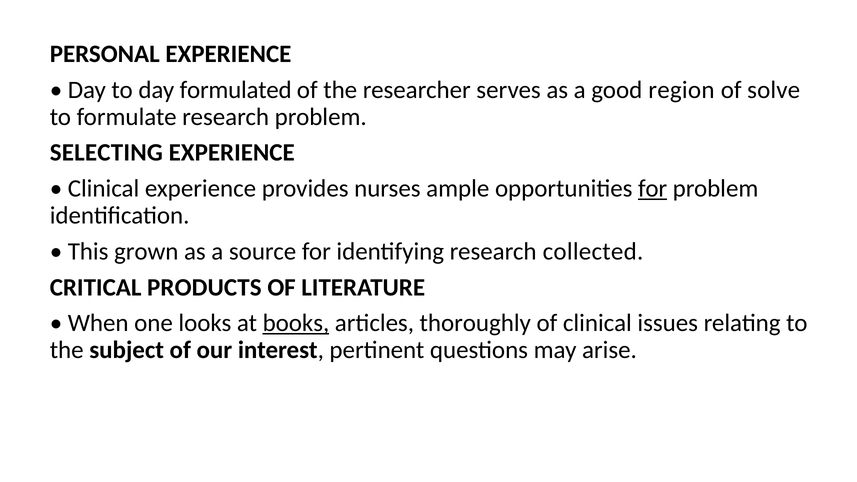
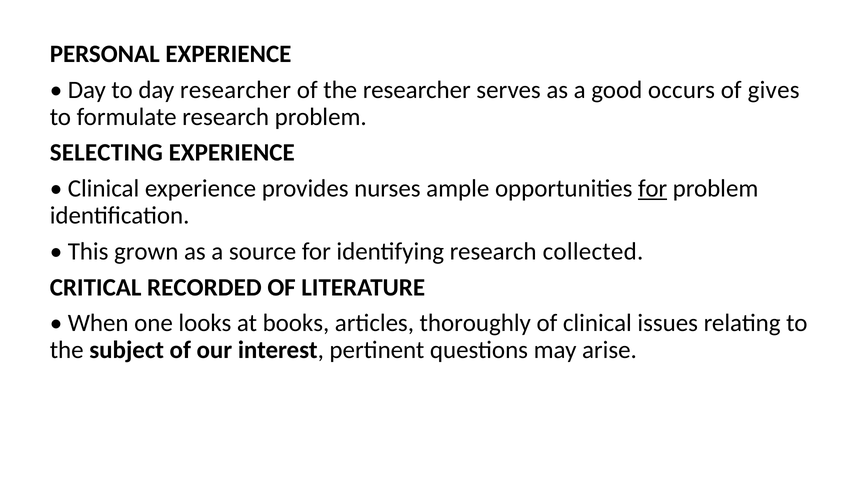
day formulated: formulated -> researcher
region: region -> occurs
solve: solve -> gives
PRODUCTS: PRODUCTS -> RECORDED
books underline: present -> none
